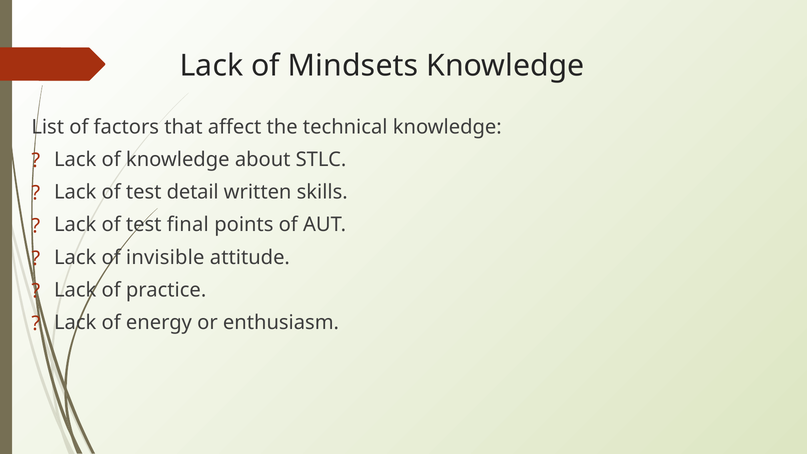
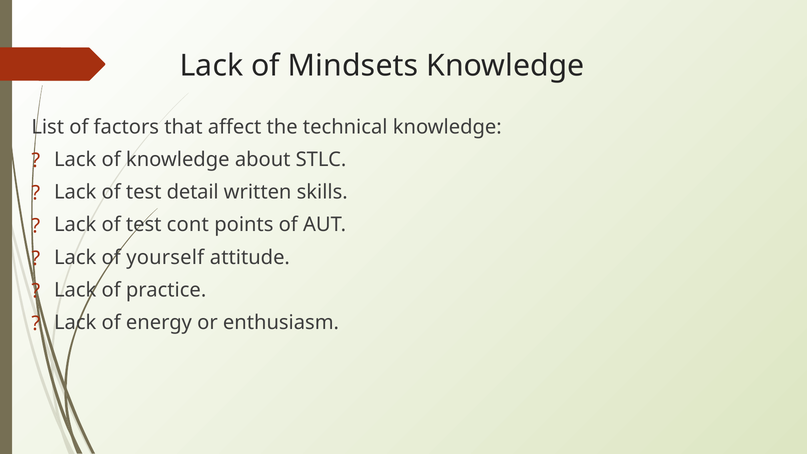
final: final -> cont
invisible: invisible -> yourself
